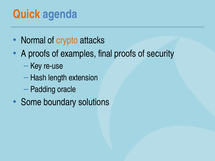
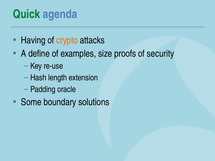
Quick colour: orange -> green
Normal: Normal -> Having
A proofs: proofs -> define
final: final -> size
